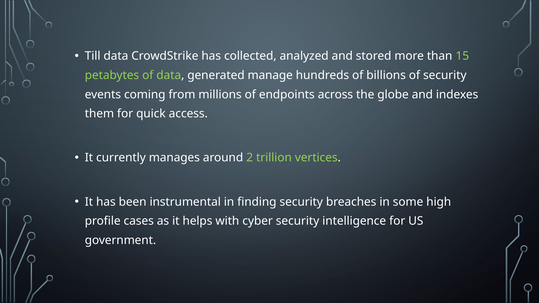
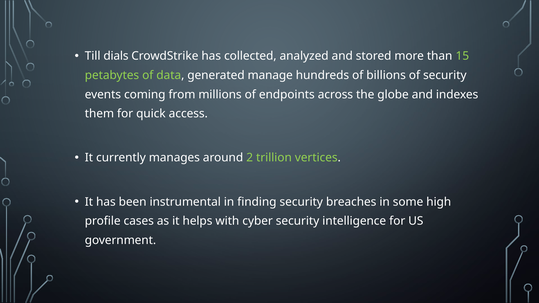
Till data: data -> dials
